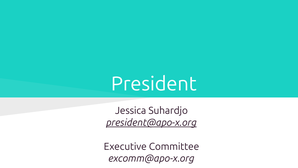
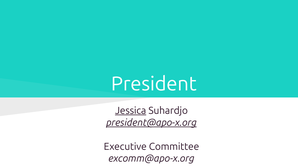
Jessica underline: none -> present
